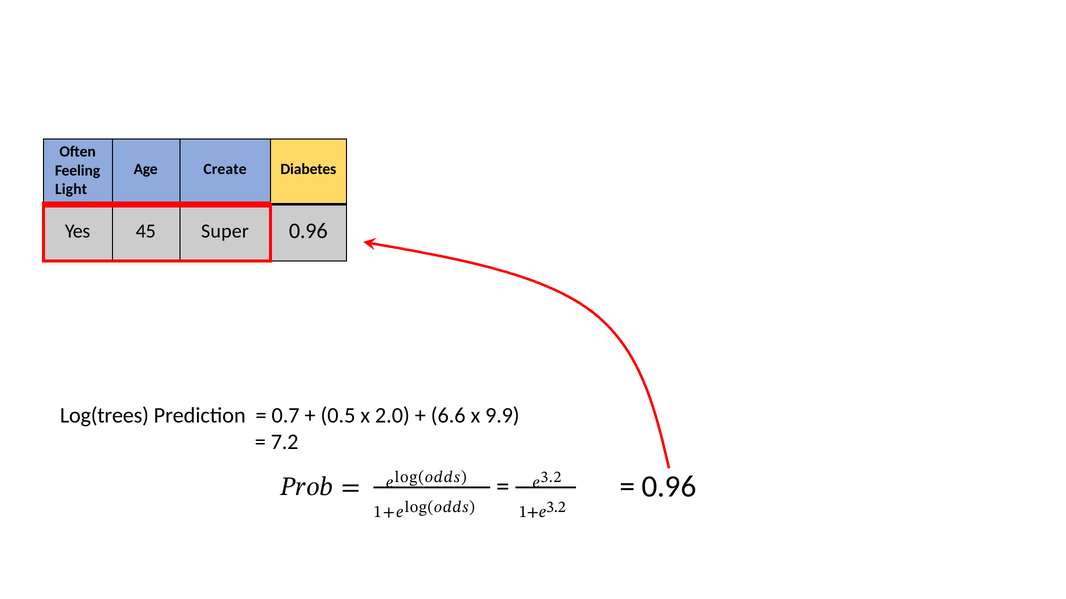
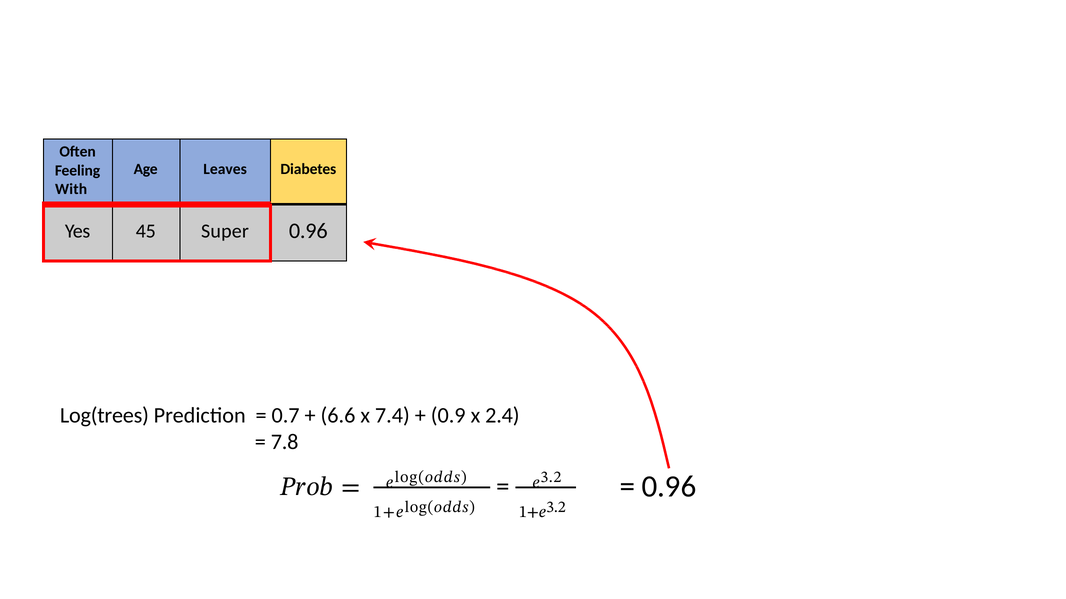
Create: Create -> Leaves
Light: Light -> With
0.5: 0.5 -> 6.6
2.0: 2.0 -> 7.4
6.6: 6.6 -> 0.9
9.9: 9.9 -> 2.4
7.2: 7.2 -> 7.8
